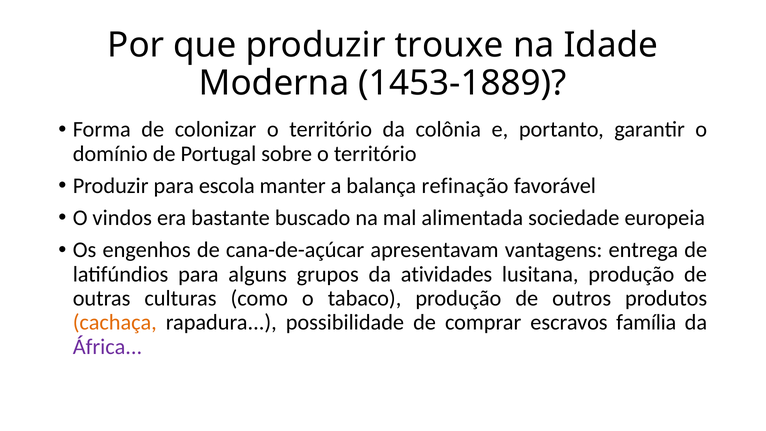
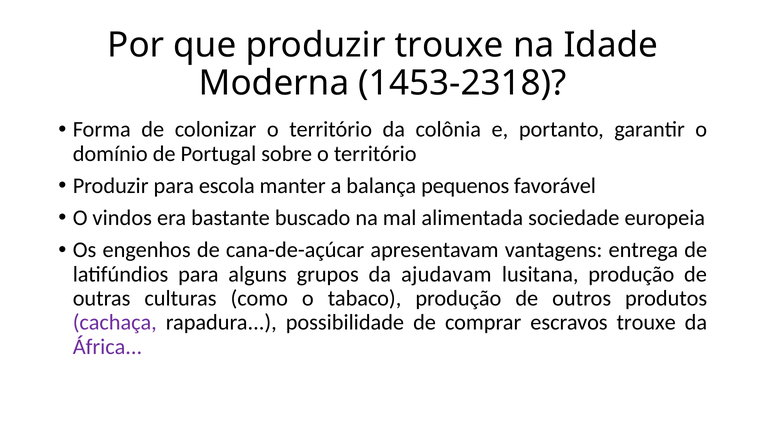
1453-1889: 1453-1889 -> 1453-2318
refinação: refinação -> pequenos
atividades: atividades -> ajudavam
cachaça colour: orange -> purple
escravos família: família -> trouxe
